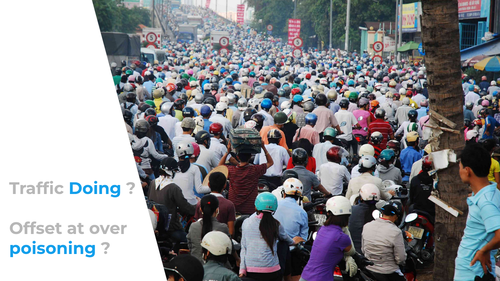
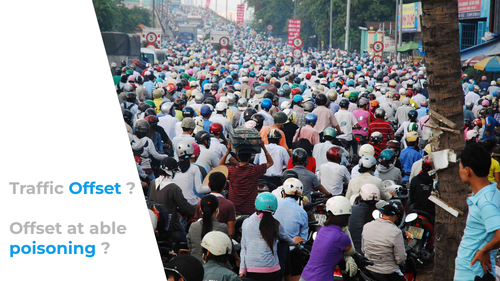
Traffic Doing: Doing -> Offset
over: over -> able
